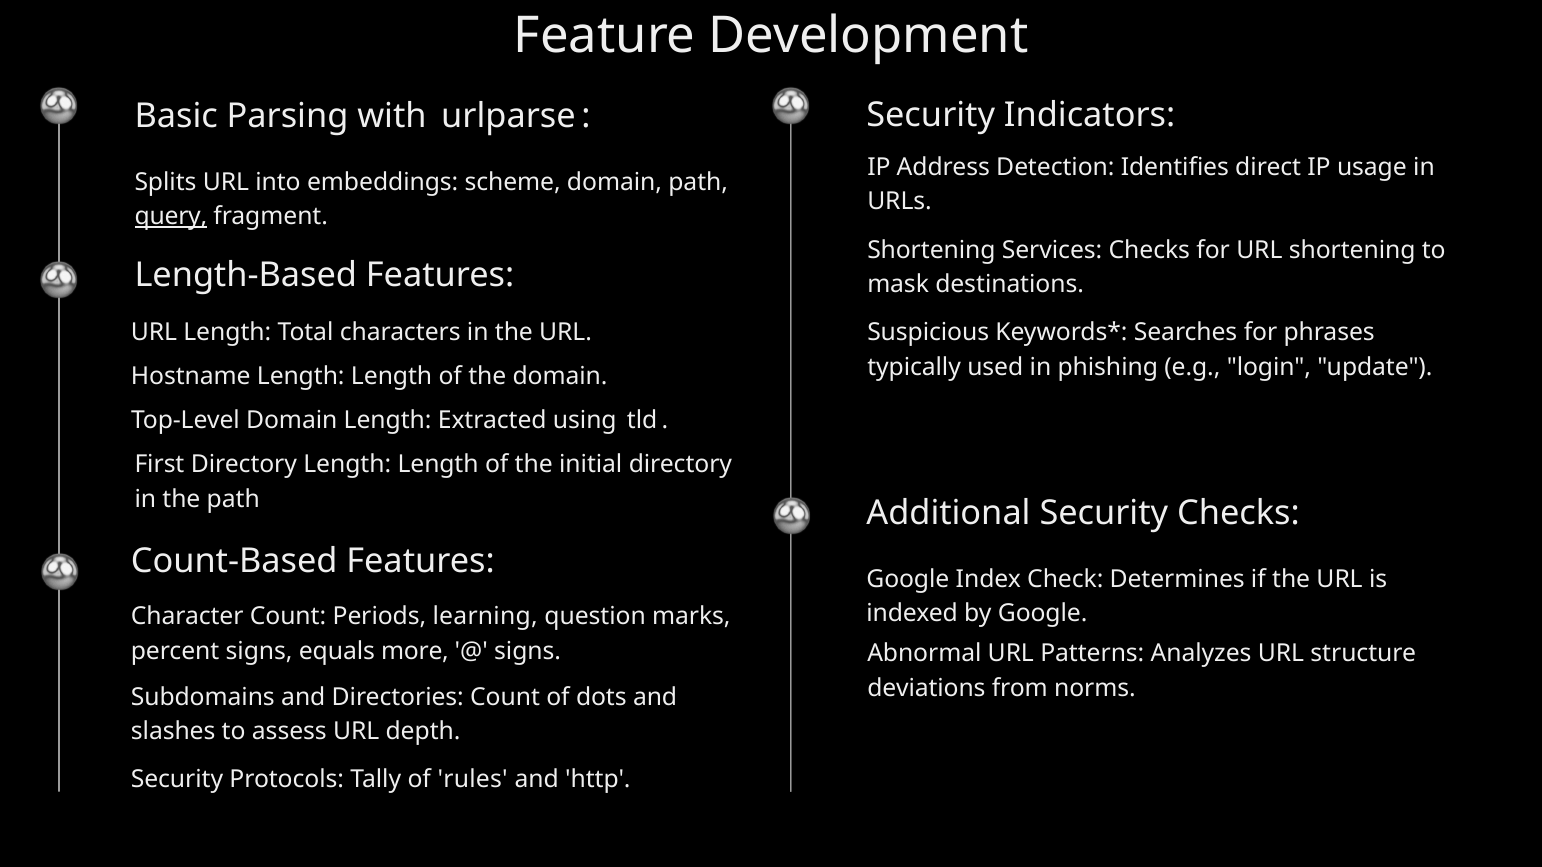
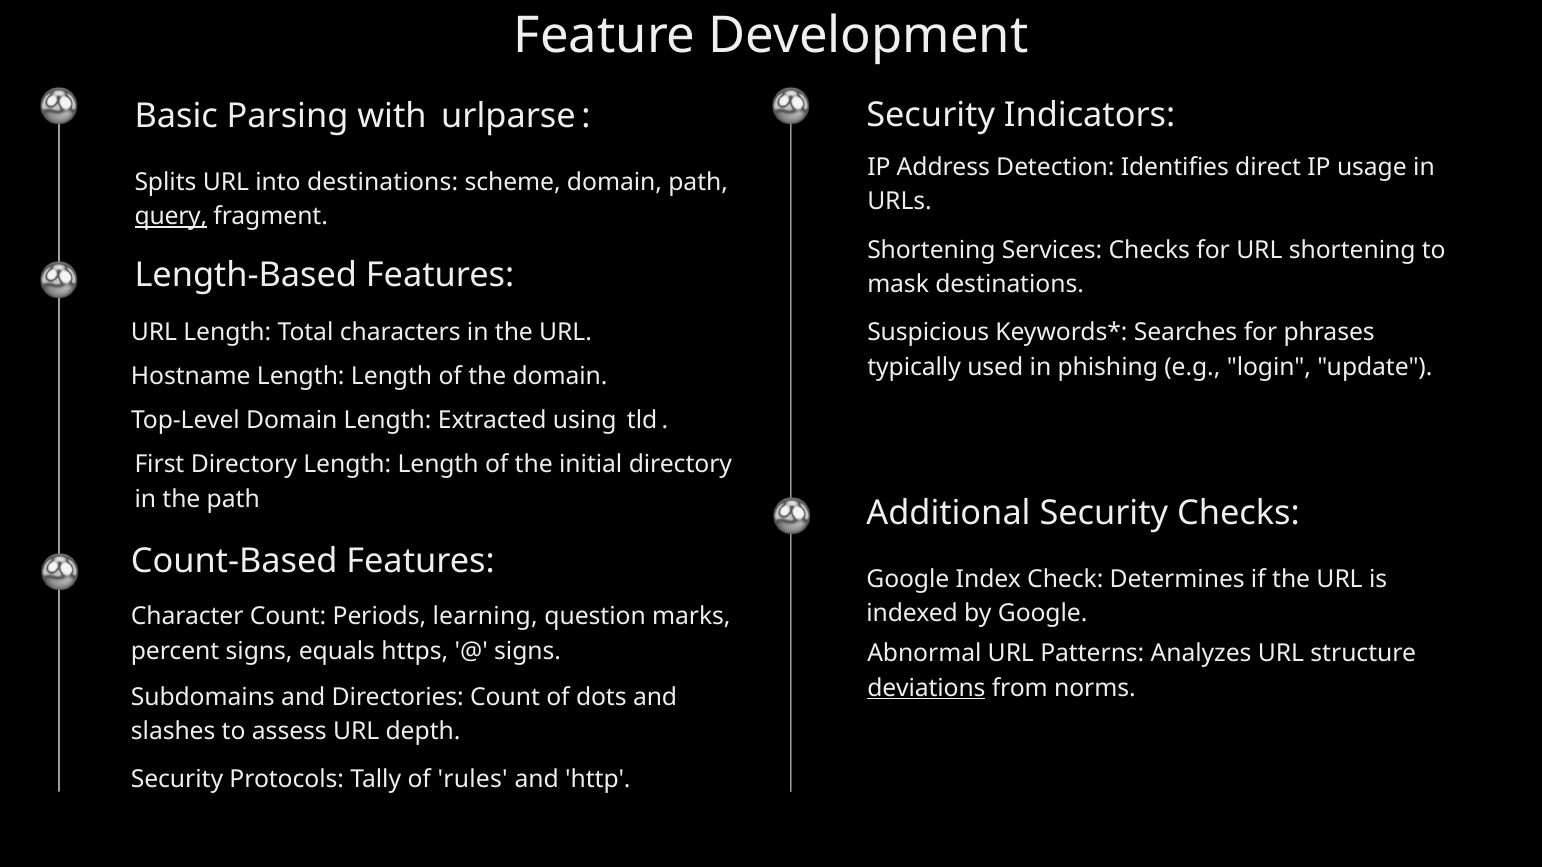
into embeddings: embeddings -> destinations
more: more -> https
deviations underline: none -> present
